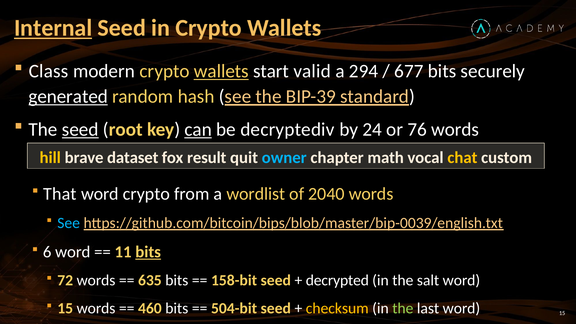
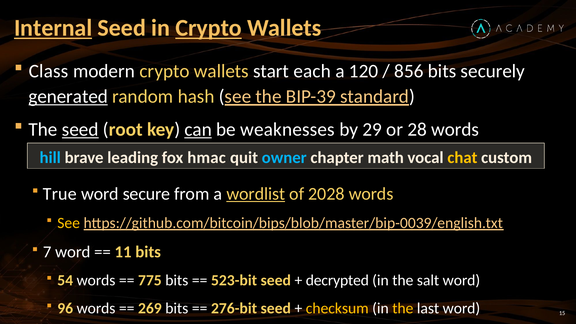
Crypto at (209, 28) underline: none -> present
wallets at (221, 71) underline: present -> none
valid: valid -> each
294: 294 -> 120
677: 677 -> 856
decryptediv: decryptediv -> weaknesses
24: 24 -> 29
76: 76 -> 28
hill colour: yellow -> light blue
dataset: dataset -> leading
result: result -> hmac
That: That -> True
word crypto: crypto -> secure
wordlist underline: none -> present
2040: 2040 -> 2028
See at (69, 223) colour: light blue -> yellow
6: 6 -> 7
bits at (148, 252) underline: present -> none
72: 72 -> 54
635: 635 -> 775
158-bit: 158-bit -> 523-bit
15 at (65, 308): 15 -> 96
460: 460 -> 269
504-bit: 504-bit -> 276-bit
the at (403, 308) colour: light green -> yellow
